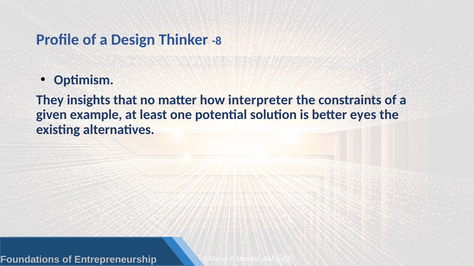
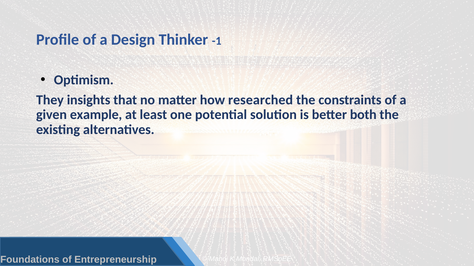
-8: -8 -> -1
interpreter: interpreter -> researched
eyes: eyes -> both
